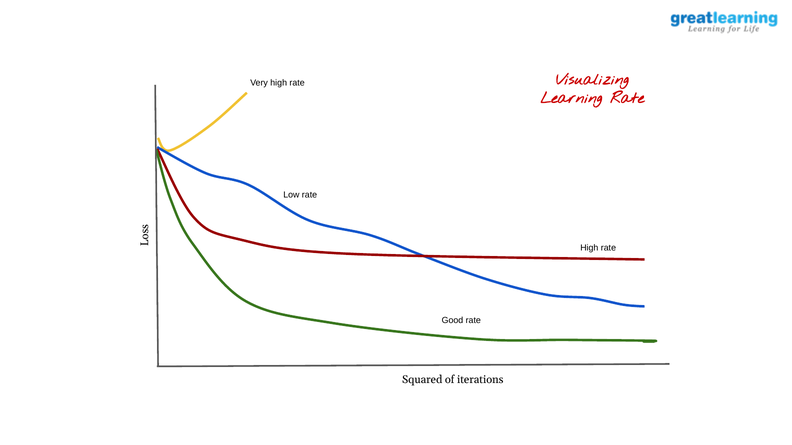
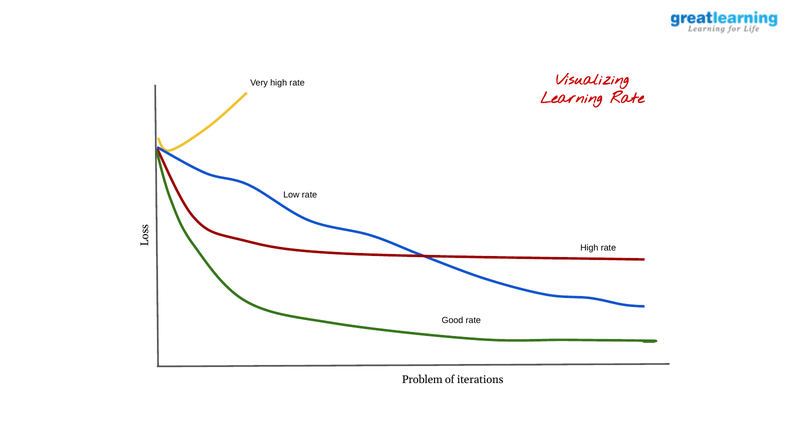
Squared: Squared -> Problem
